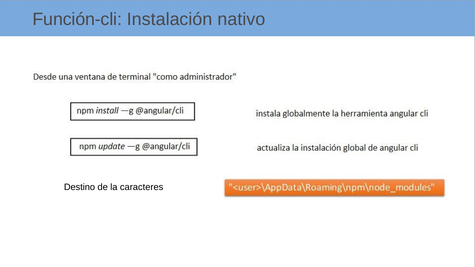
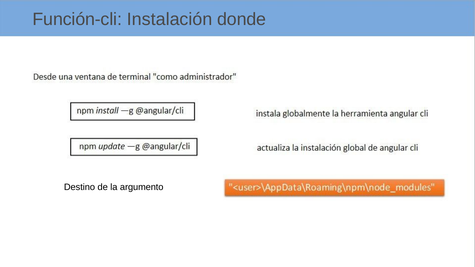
nativo: nativo -> donde
caracteres: caracteres -> argumento
